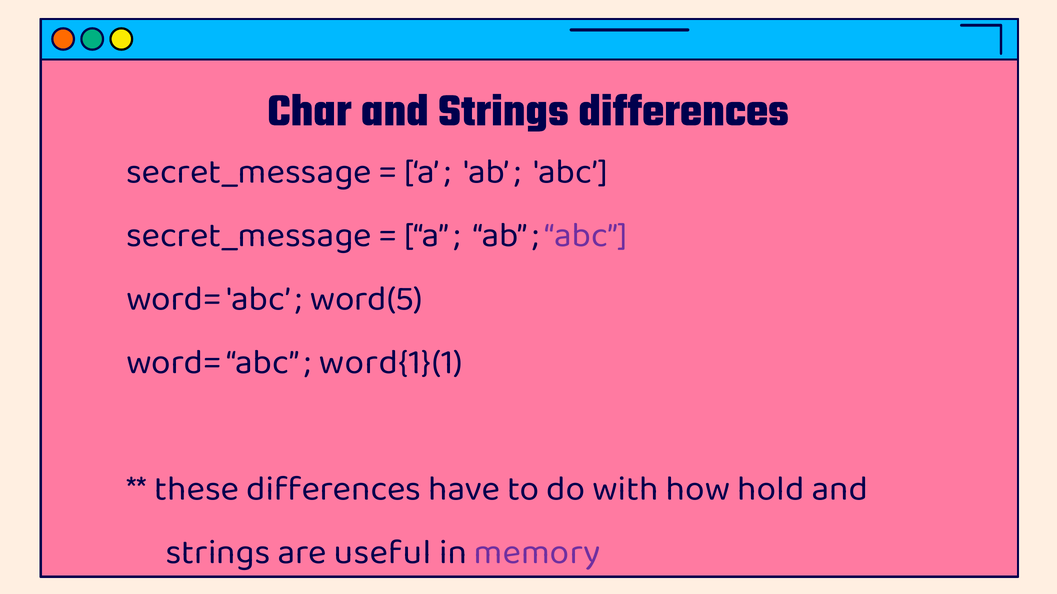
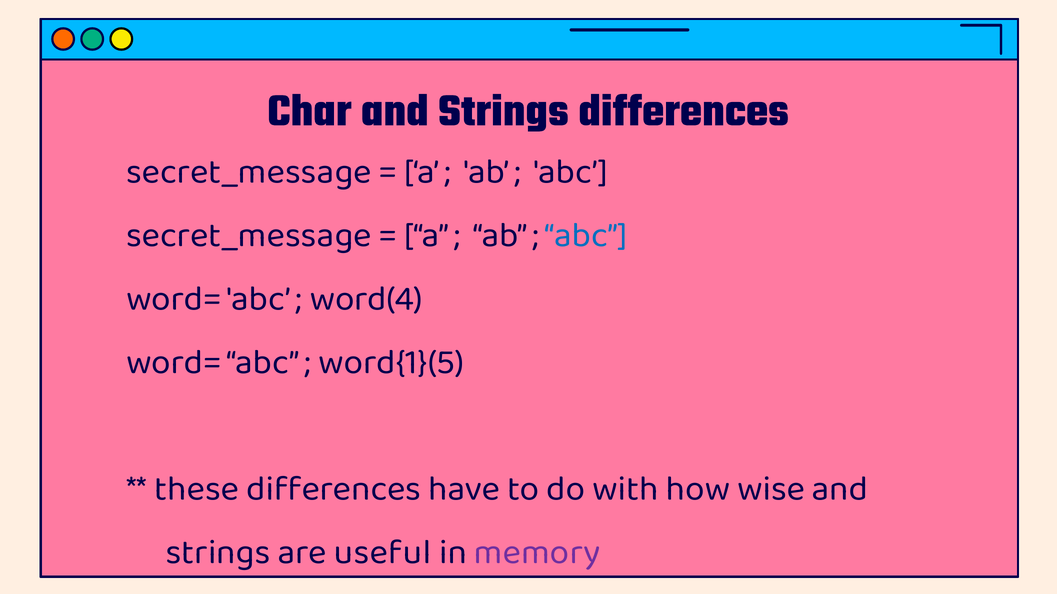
abc at (586, 235) colour: purple -> blue
word(5: word(5 -> word(4
word{1}(1: word{1}(1 -> word{1}(5
hold: hold -> wise
